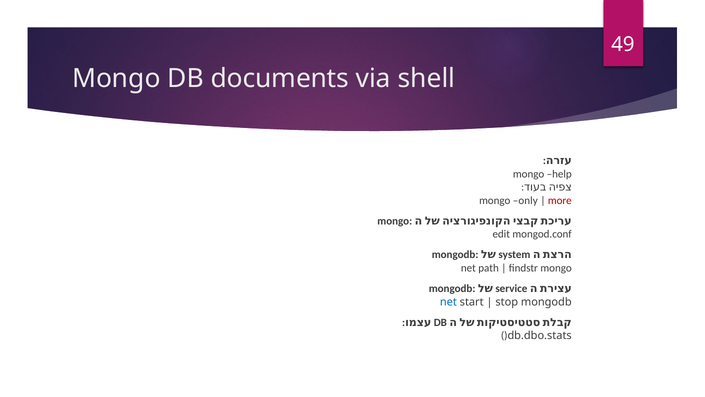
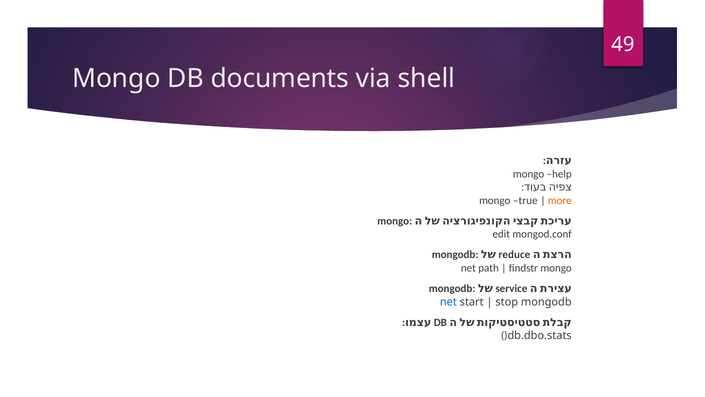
only: only -> true
more colour: red -> orange
system: system -> reduce
